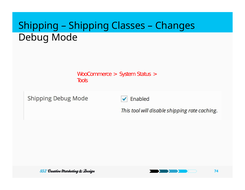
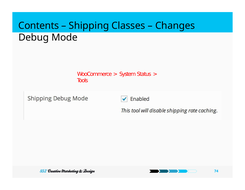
Shipping at (39, 26): Shipping -> Contents
